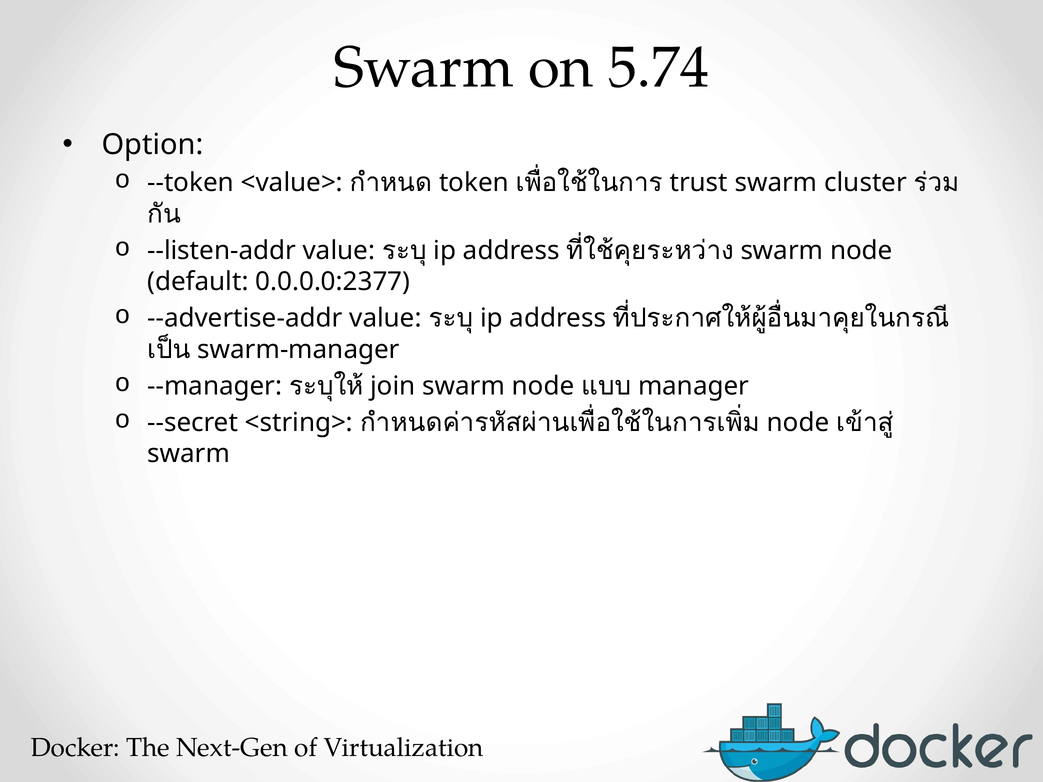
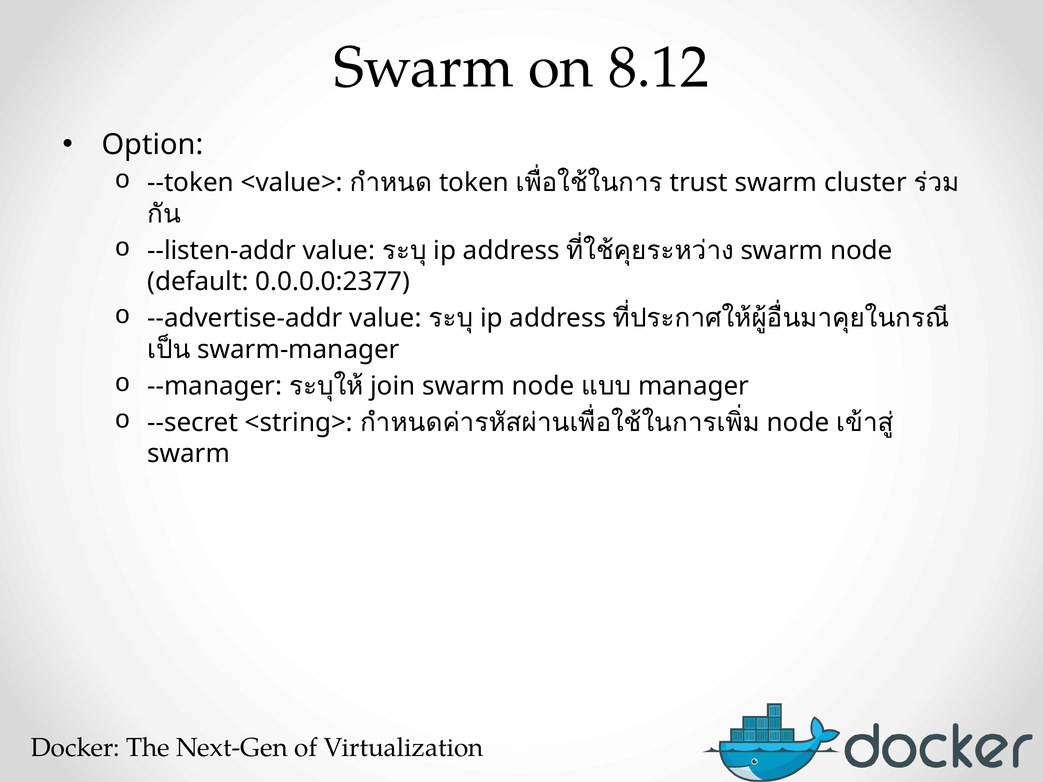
5.74: 5.74 -> 8.12
